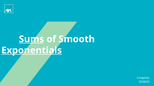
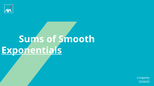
Sums underline: present -> none
